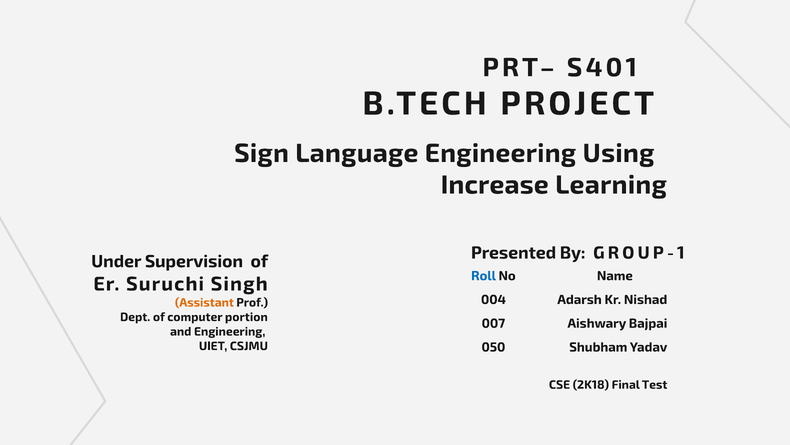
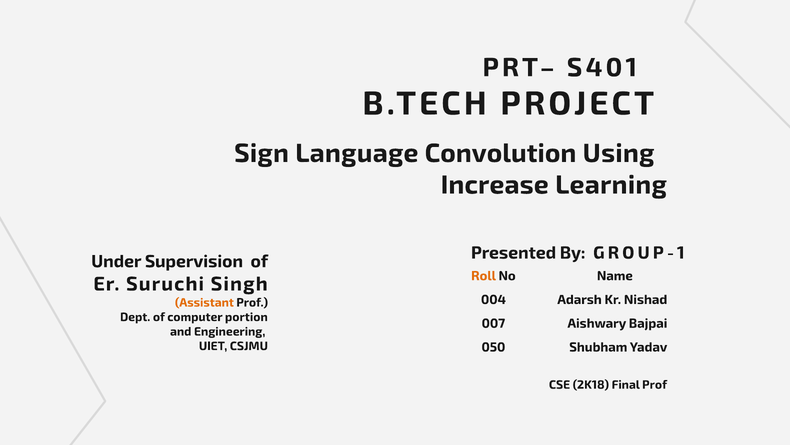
Language Engineering: Engineering -> Convolution
Roll colour: blue -> orange
Final Test: Test -> Prof
